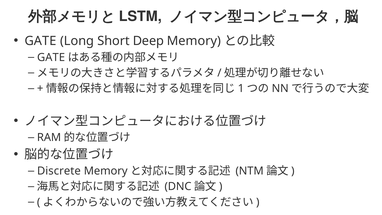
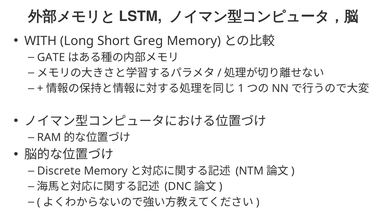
GATE at (41, 41): GATE -> WITH
Deep: Deep -> Greg
